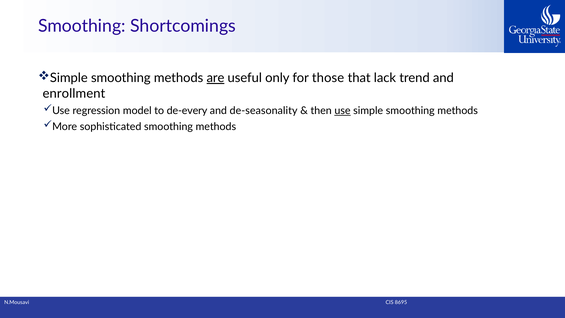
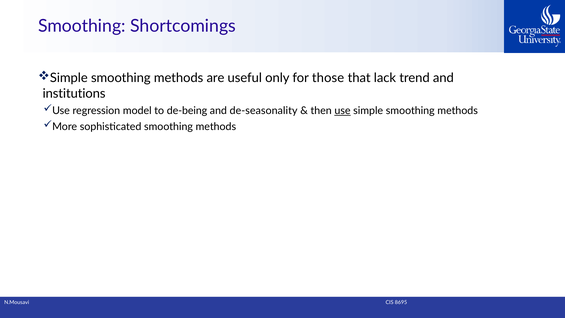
are underline: present -> none
enrollment: enrollment -> institutions
de-every: de-every -> de-being
